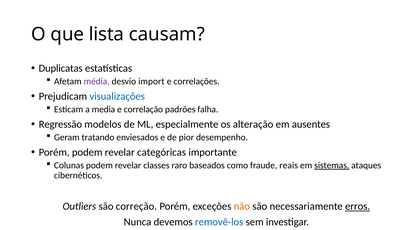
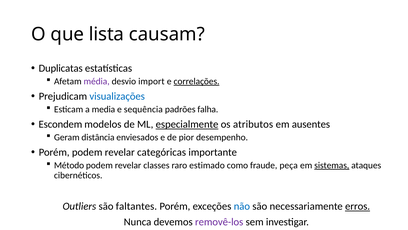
correlações underline: none -> present
correlação: correlação -> sequência
Regressão: Regressão -> Escondem
especialmente underline: none -> present
alteração: alteração -> atributos
tratando: tratando -> distância
Colunas: Colunas -> Método
baseados: baseados -> estimado
reais: reais -> peça
correção: correção -> faltantes
não colour: orange -> blue
removê-los colour: blue -> purple
